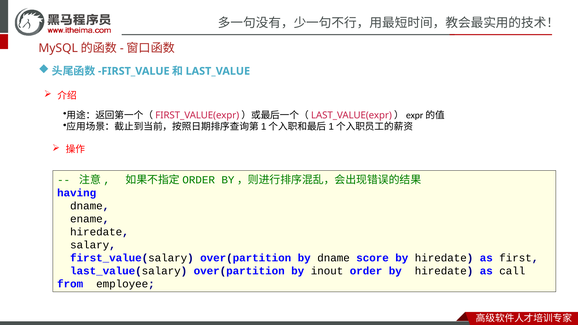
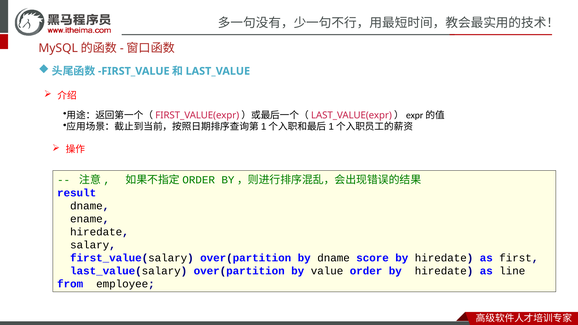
having: having -> result
inout: inout -> value
call: call -> line
